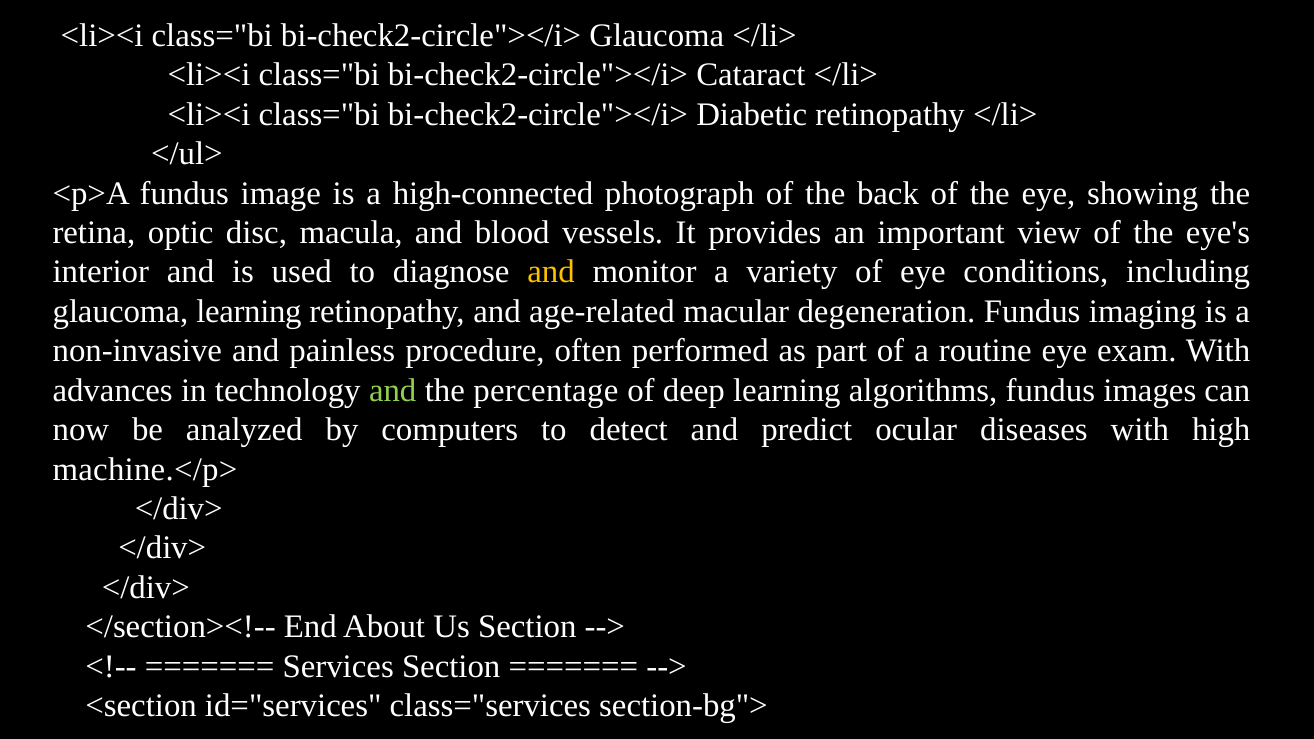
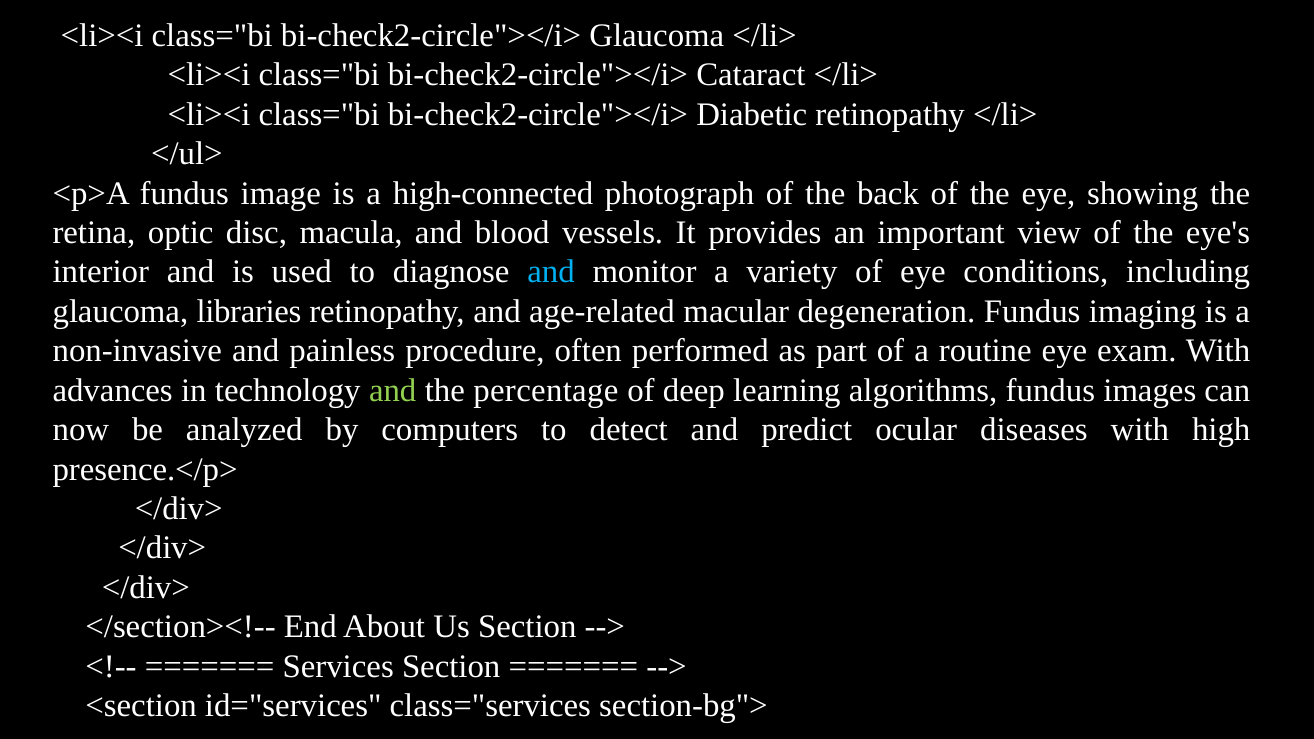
and at (551, 272) colour: yellow -> light blue
glaucoma learning: learning -> libraries
machine.</p>: machine.</p> -> presence.</p>
